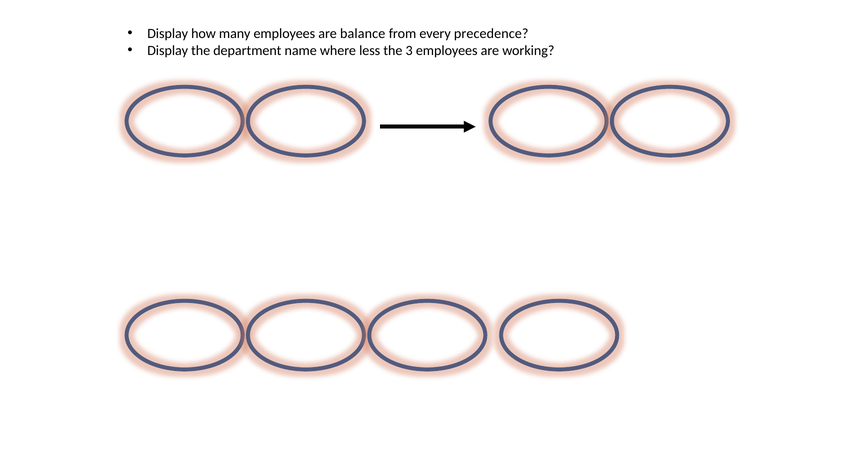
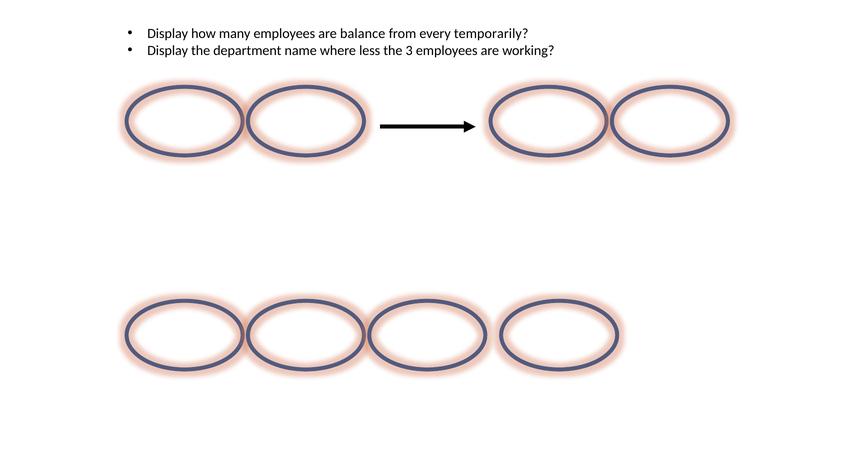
precedence: precedence -> temporarily
